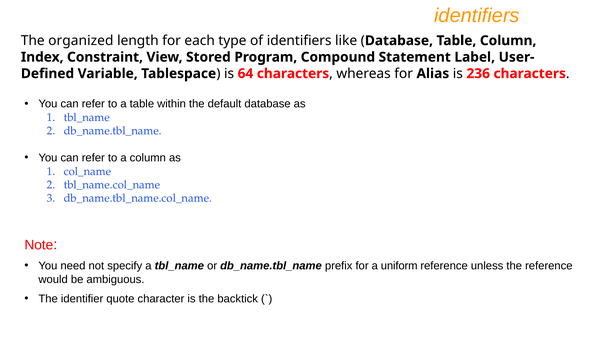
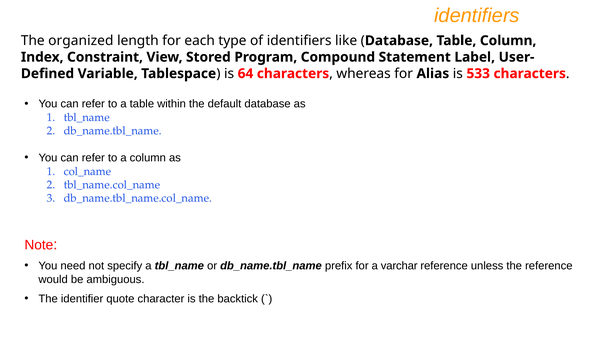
236: 236 -> 533
uniform: uniform -> varchar
